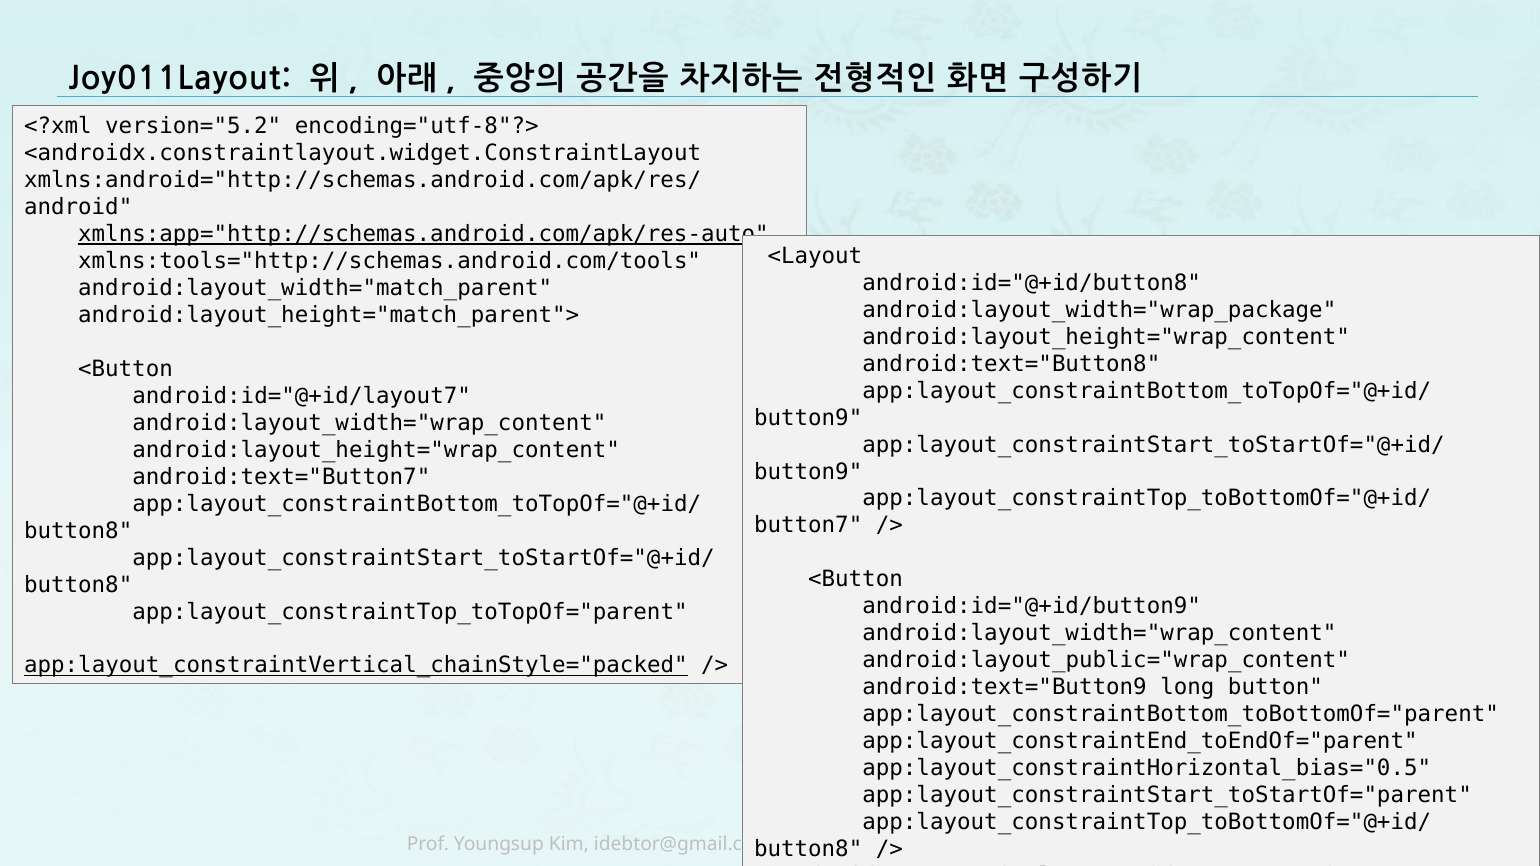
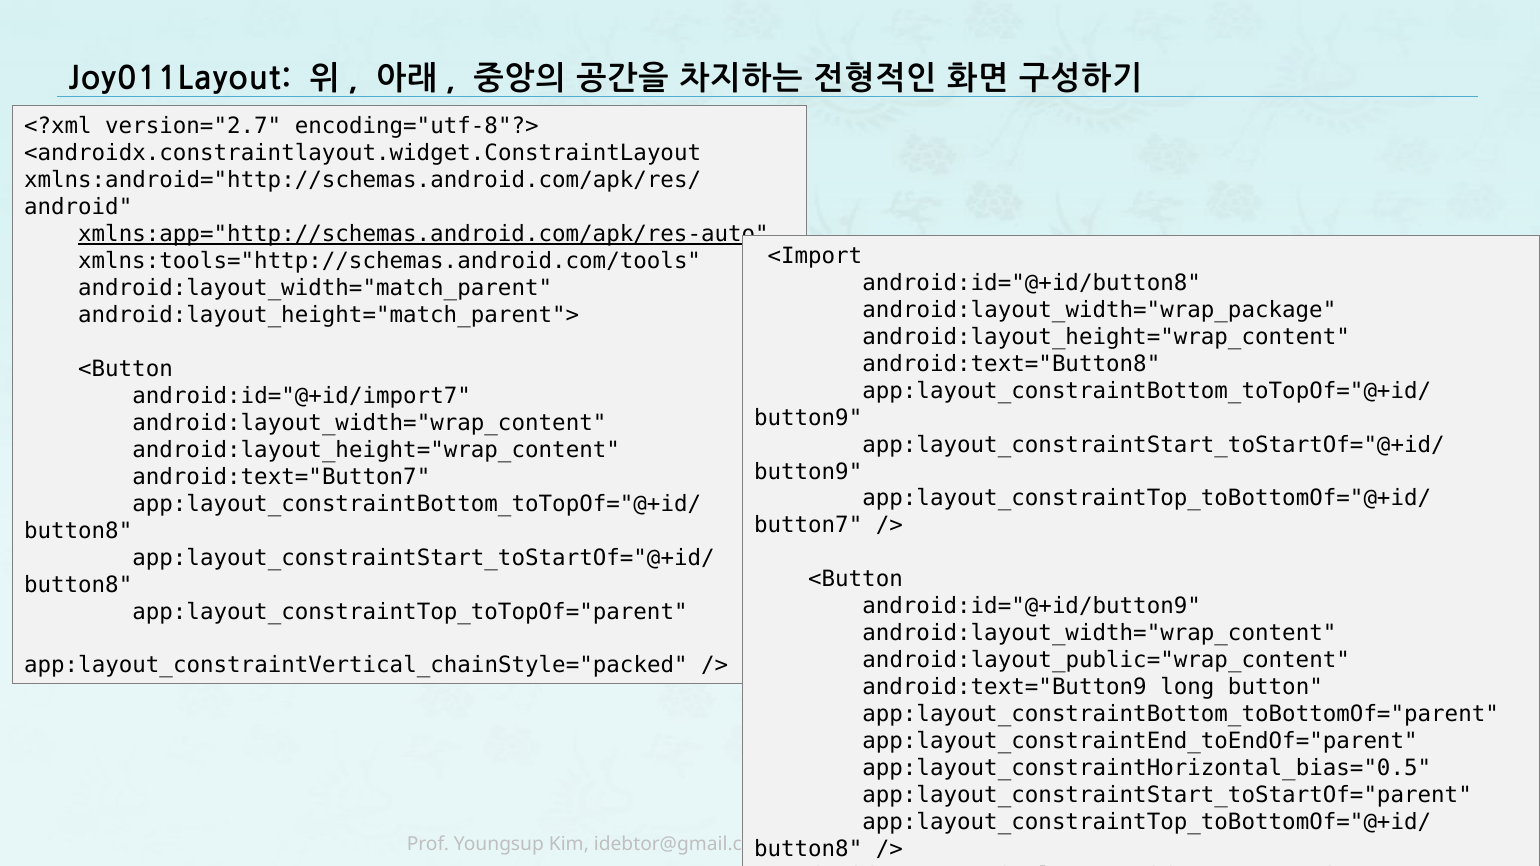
version="5.2: version="5.2 -> version="2.7
<Layout: <Layout -> <Import
android:id="@+id/layout7: android:id="@+id/layout7 -> android:id="@+id/import7
app:layout_constraintVertical_chainStyle="packed underline: present -> none
